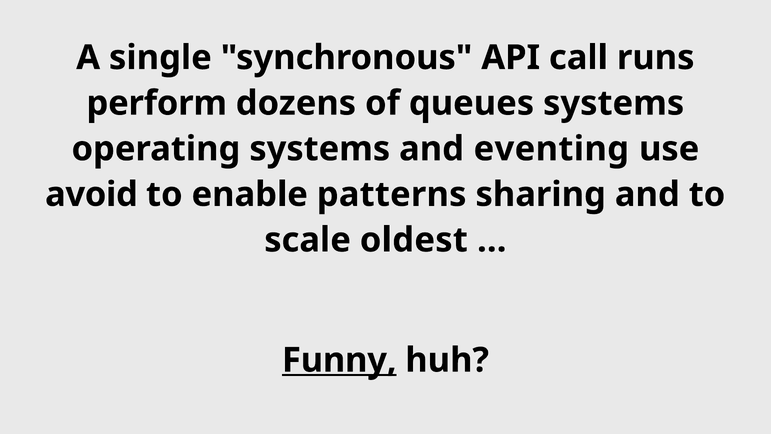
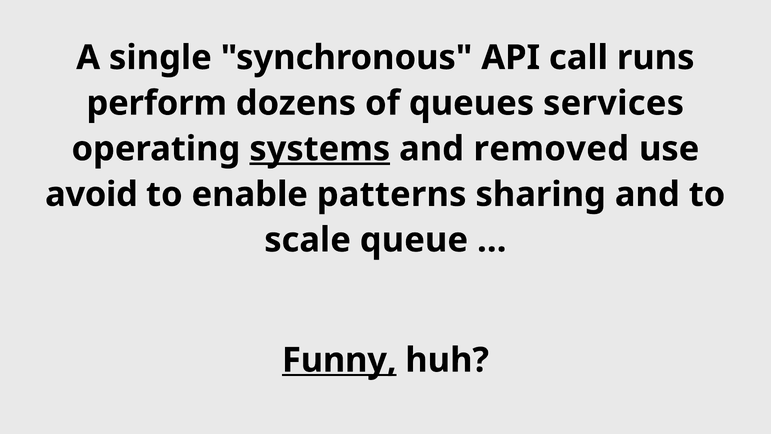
queues systems: systems -> services
systems at (320, 149) underline: none -> present
eventing: eventing -> removed
oldest: oldest -> queue
